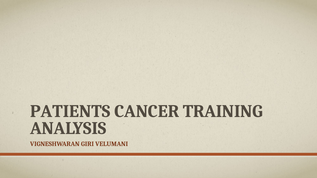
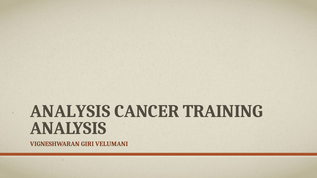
PATIENTS at (70, 111): PATIENTS -> ANALYSIS
